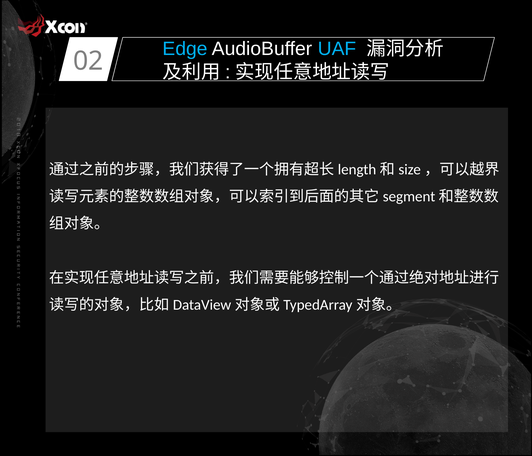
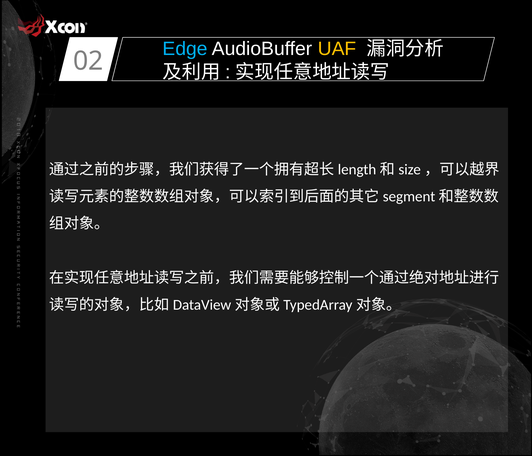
UAF colour: light blue -> yellow
